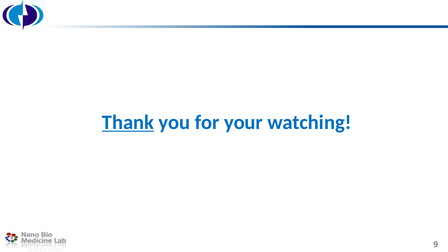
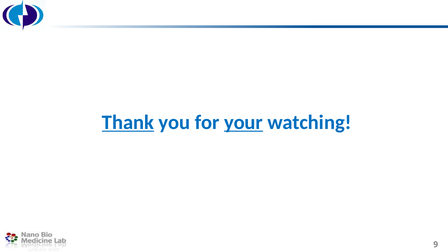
your underline: none -> present
